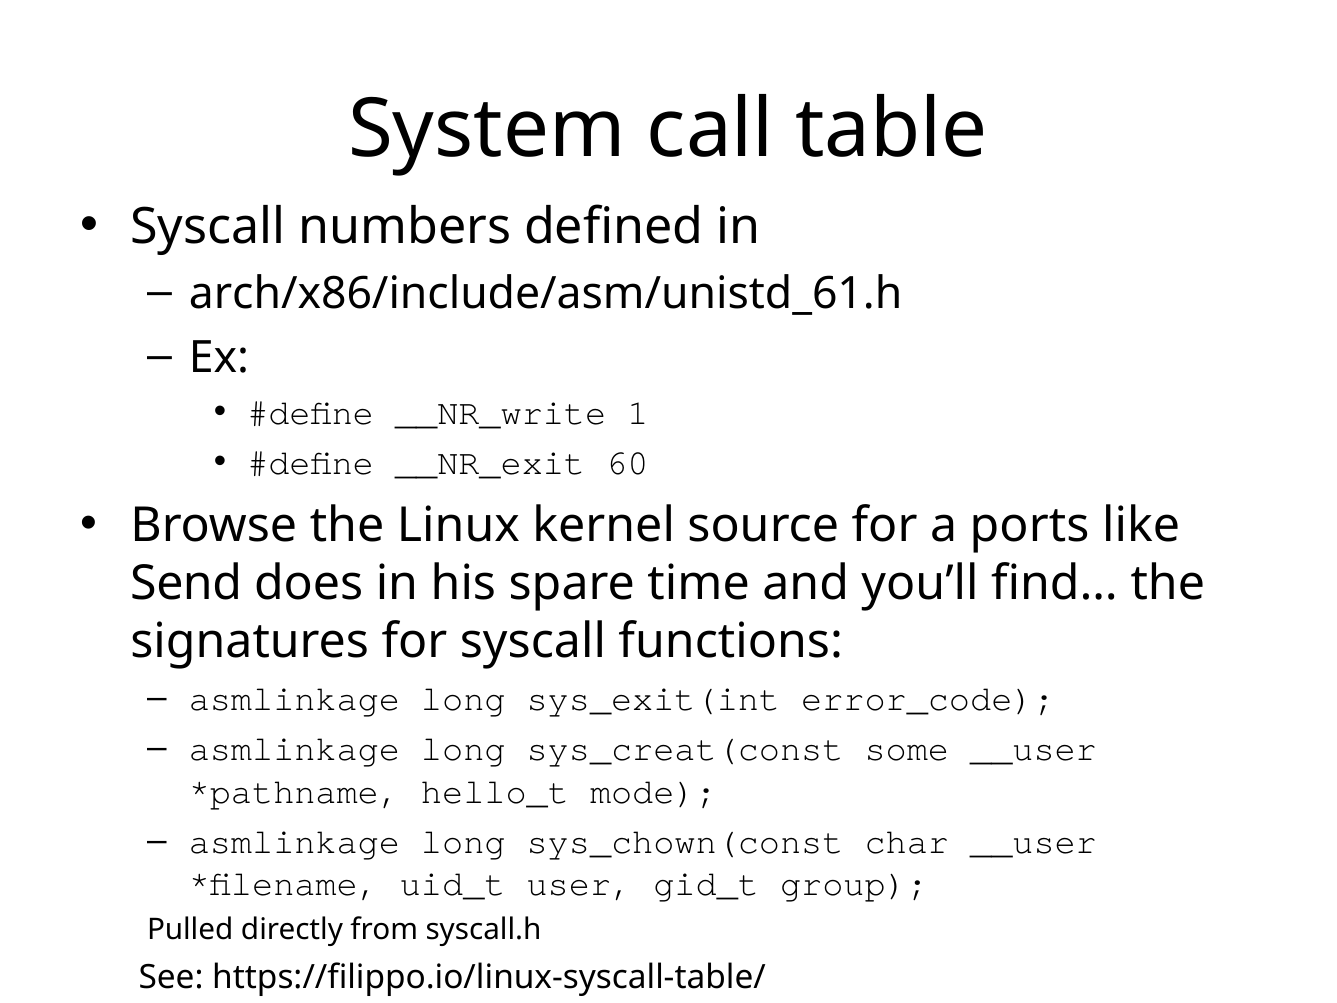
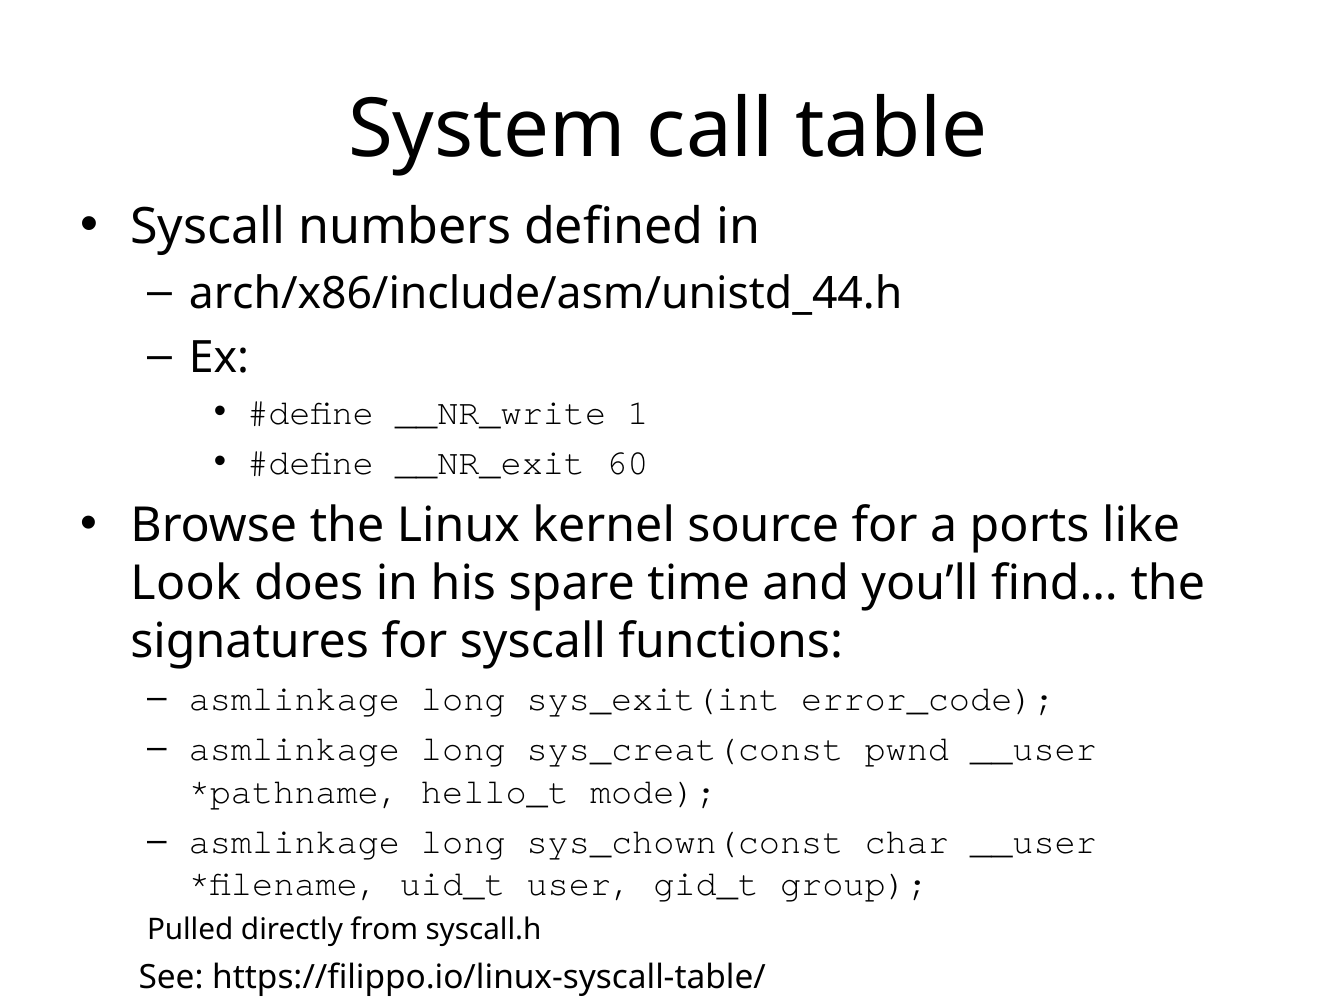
arch/x86/include/asm/unistd_61.h: arch/x86/include/asm/unistd_61.h -> arch/x86/include/asm/unistd_44.h
Send: Send -> Look
some: some -> pwnd
